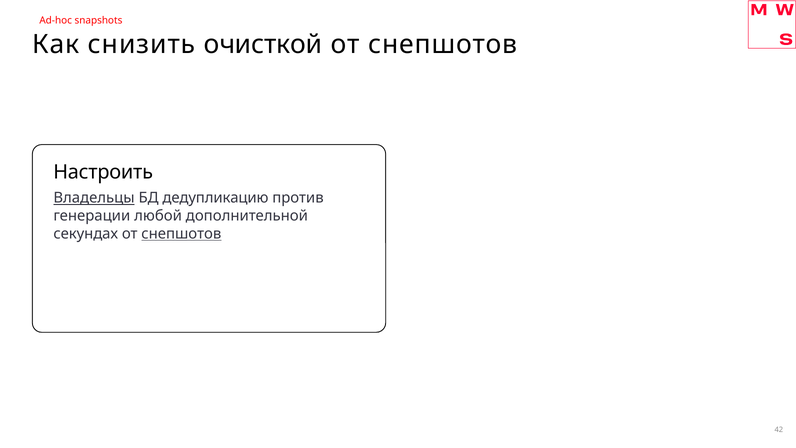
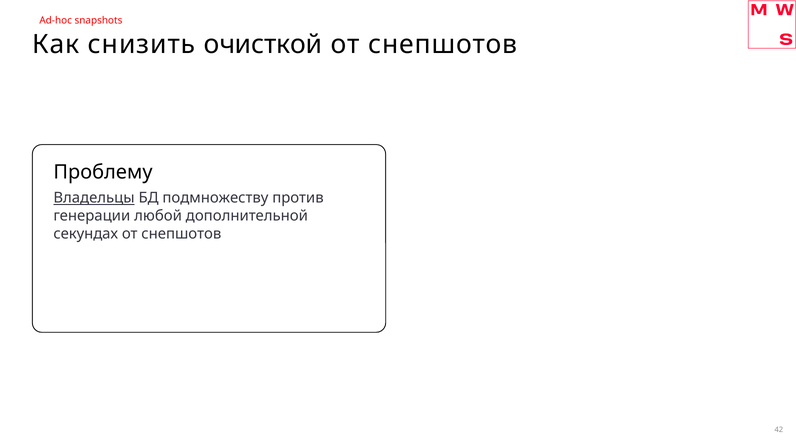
Настроить: Настроить -> Проблему
дедупликацию: дедупликацию -> подмножеству
снепшотов at (181, 234) underline: present -> none
